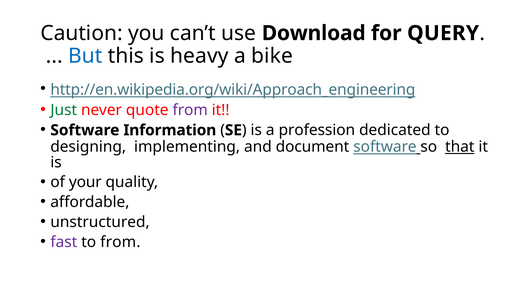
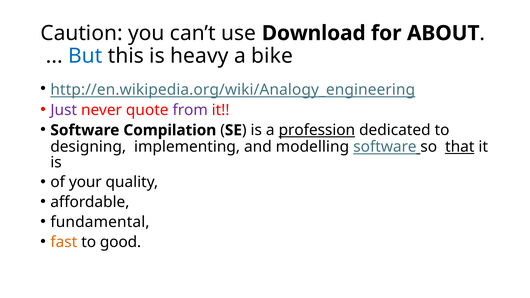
QUERY: QUERY -> ABOUT
http://en.wikipedia.org/wiki/Approach_engineering: http://en.wikipedia.org/wiki/Approach_engineering -> http://en.wikipedia.org/wiki/Analogy_engineering
Just colour: green -> purple
Information: Information -> Compilation
profession underline: none -> present
document: document -> modelling
unstructured: unstructured -> fundamental
fast colour: purple -> orange
to from: from -> good
